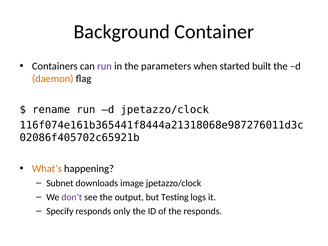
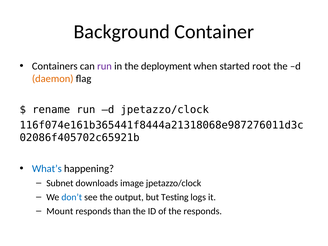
parameters: parameters -> deployment
built: built -> root
What’s colour: orange -> blue
don’t colour: purple -> blue
Specify: Specify -> Mount
only: only -> than
